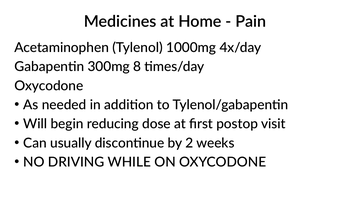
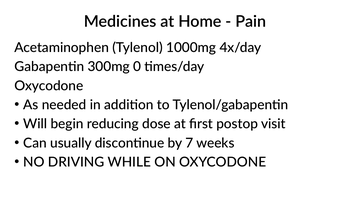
8: 8 -> 0
2: 2 -> 7
